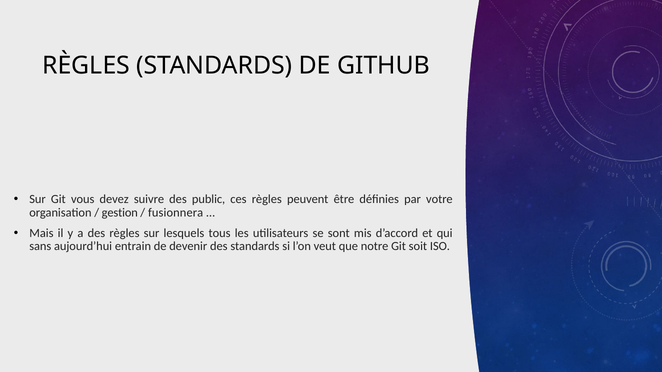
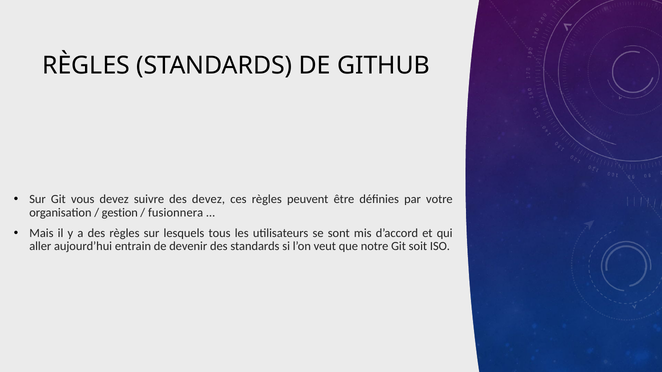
des public: public -> devez
sans: sans -> aller
